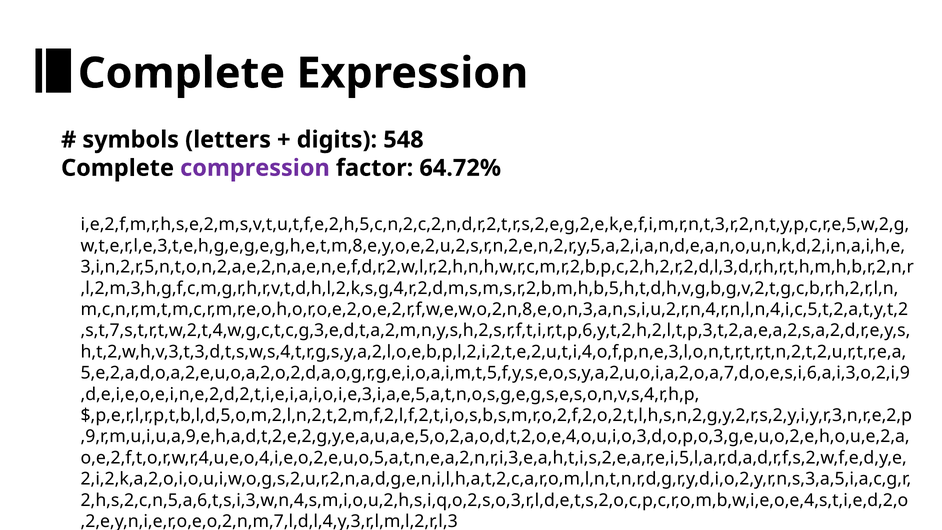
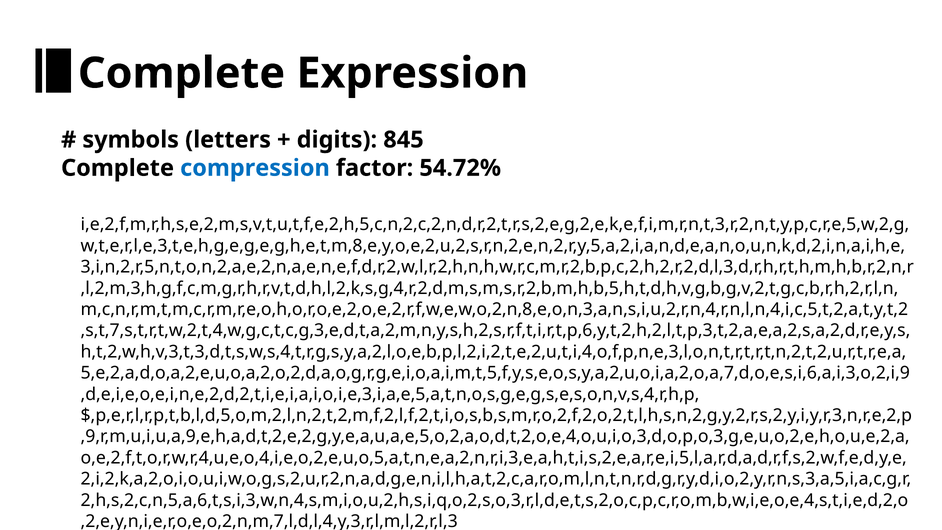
548: 548 -> 845
compression colour: purple -> blue
64.72%: 64.72% -> 54.72%
